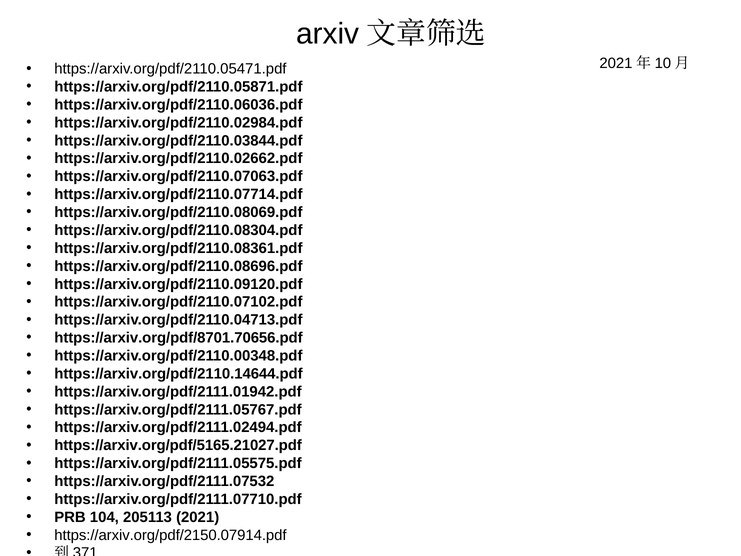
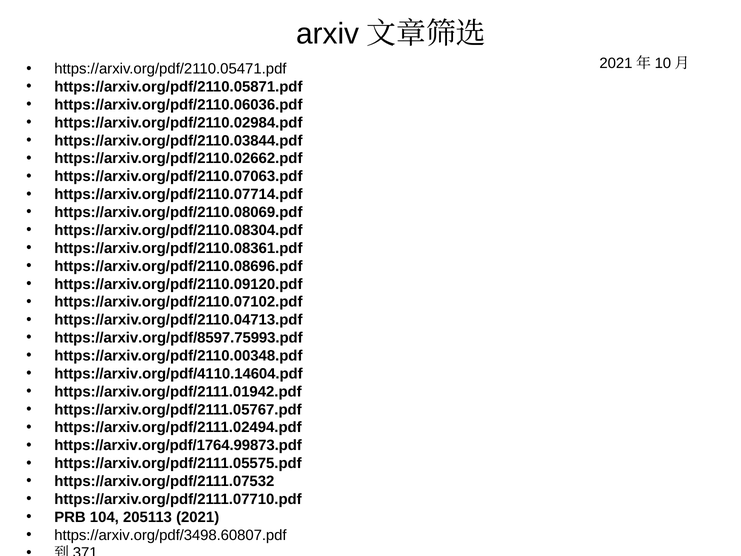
https://arxiv.org/pdf/8701.70656.pdf: https://arxiv.org/pdf/8701.70656.pdf -> https://arxiv.org/pdf/8597.75993.pdf
https://arxiv.org/pdf/2110.14644.pdf: https://arxiv.org/pdf/2110.14644.pdf -> https://arxiv.org/pdf/4110.14604.pdf
https://arxiv.org/pdf/5165.21027.pdf: https://arxiv.org/pdf/5165.21027.pdf -> https://arxiv.org/pdf/1764.99873.pdf
https://arxiv.org/pdf/2150.07914.pdf: https://arxiv.org/pdf/2150.07914.pdf -> https://arxiv.org/pdf/3498.60807.pdf
